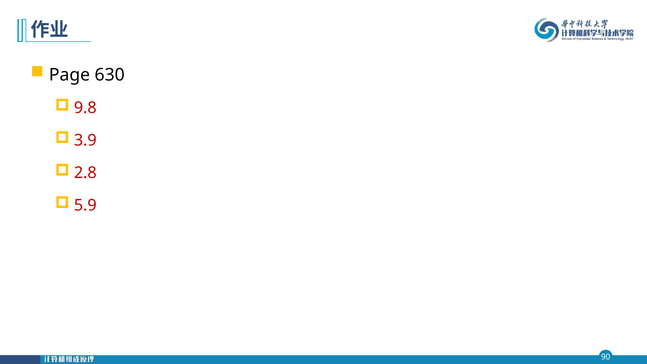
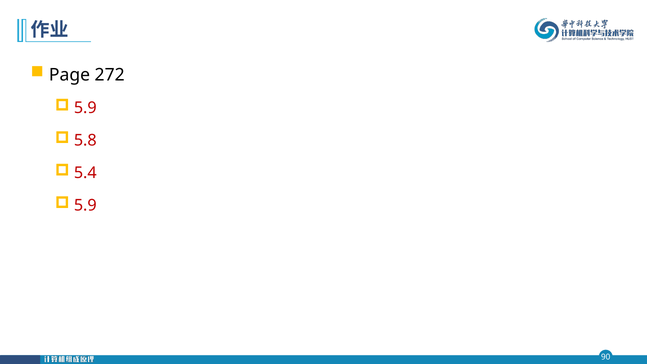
630: 630 -> 272
9.8 at (85, 108): 9.8 -> 5.9
3.9: 3.9 -> 5.8
2.8: 2.8 -> 5.4
